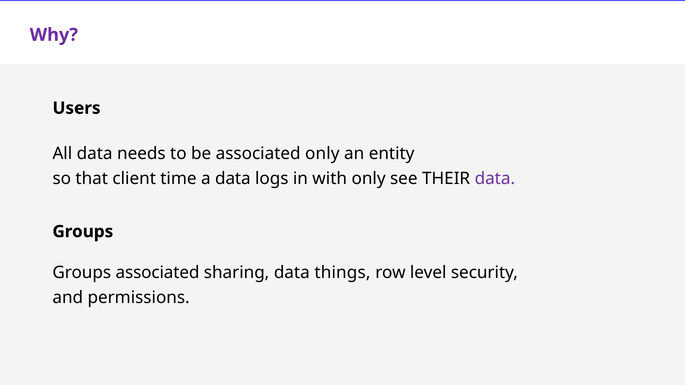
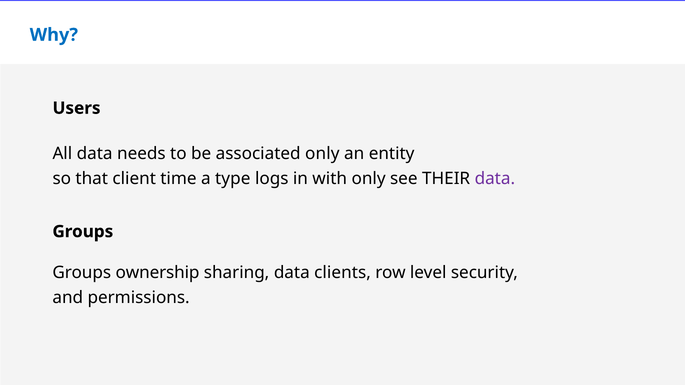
Why colour: purple -> blue
a data: data -> type
Groups associated: associated -> ownership
things: things -> clients
